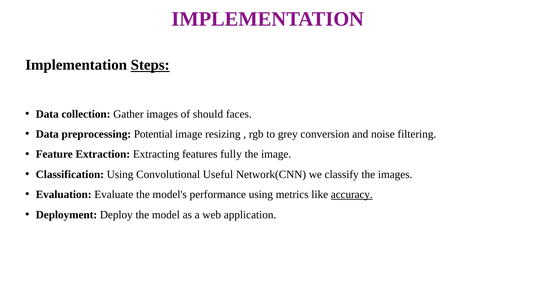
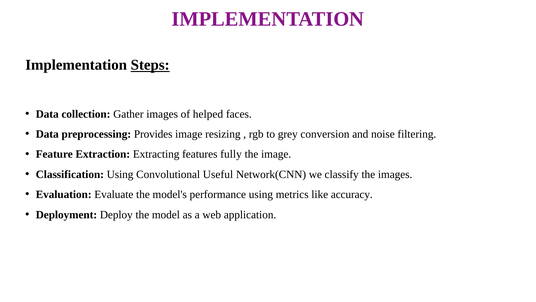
should: should -> helped
Potential: Potential -> Provides
accuracy underline: present -> none
